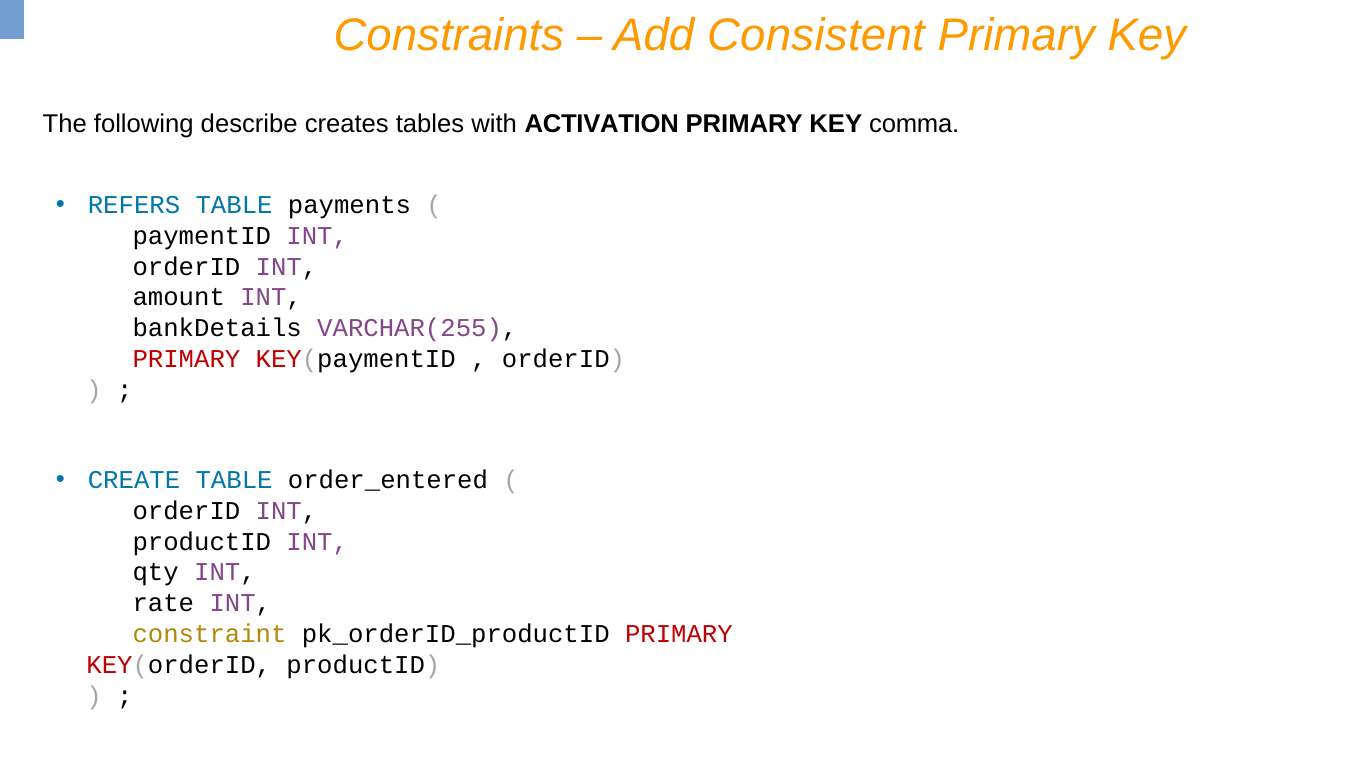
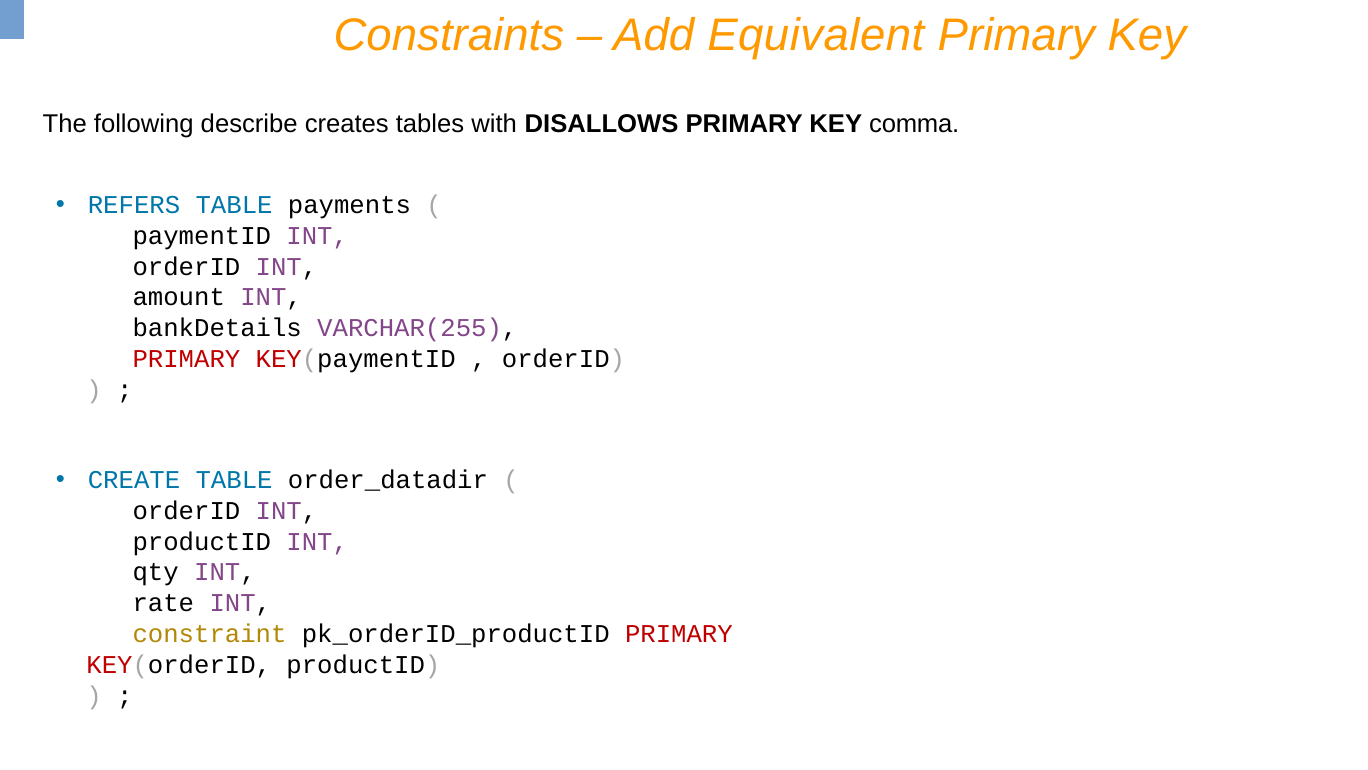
Consistent: Consistent -> Equivalent
ACTIVATION: ACTIVATION -> DISALLOWS
order_entered: order_entered -> order_datadir
